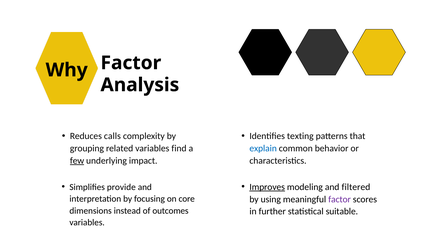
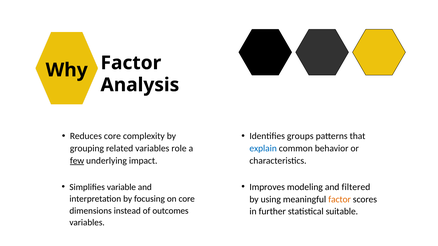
Reduces calls: calls -> core
texting: texting -> groups
find: find -> role
Improves underline: present -> none
provide: provide -> variable
factor at (340, 200) colour: purple -> orange
